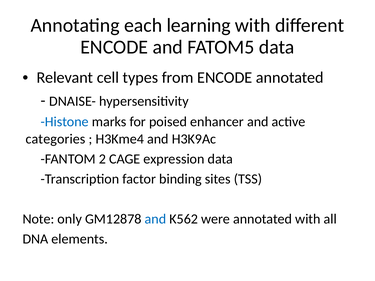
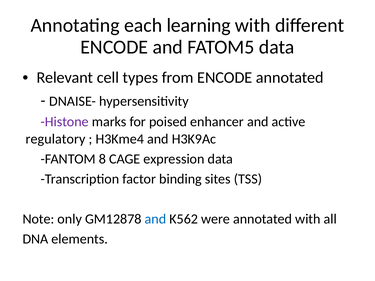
Histone colour: blue -> purple
categories: categories -> regulatory
2: 2 -> 8
